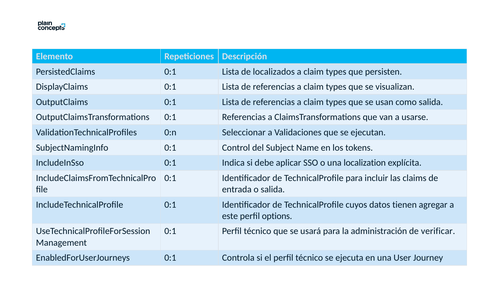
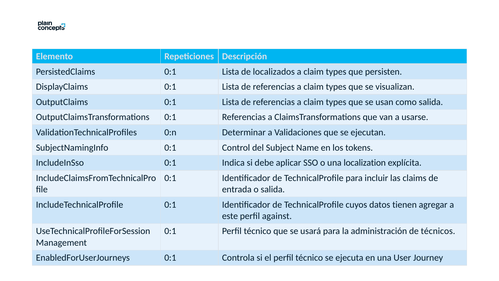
Seleccionar: Seleccionar -> Determinar
options: options -> against
verificar: verificar -> técnicos
